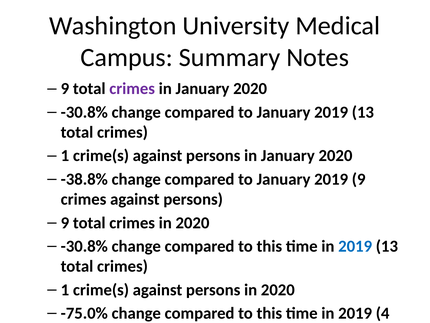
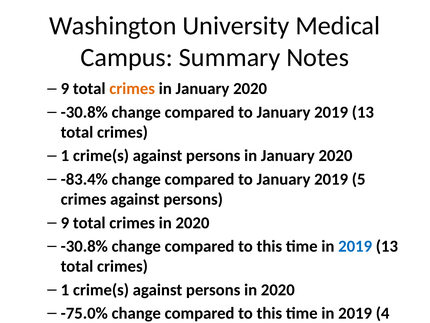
crimes at (132, 89) colour: purple -> orange
-38.8%: -38.8% -> -83.4%
2019 9: 9 -> 5
